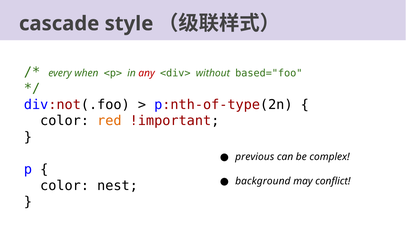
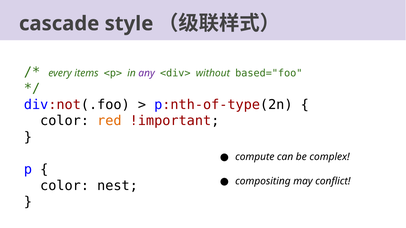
when: when -> items
any colour: red -> purple
previous: previous -> compute
background: background -> compositing
